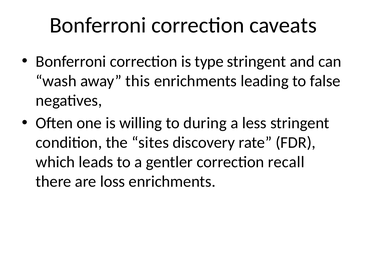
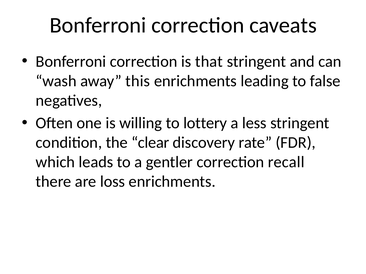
type: type -> that
during: during -> lottery
sites: sites -> clear
